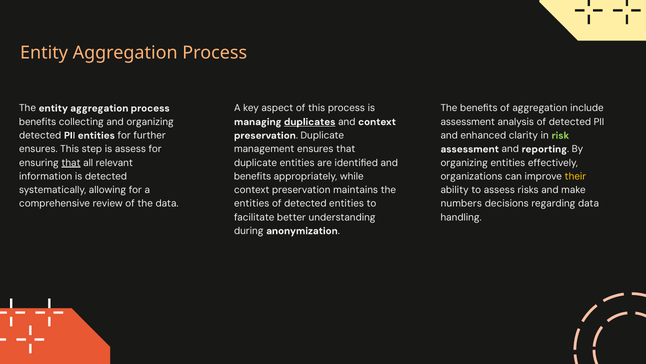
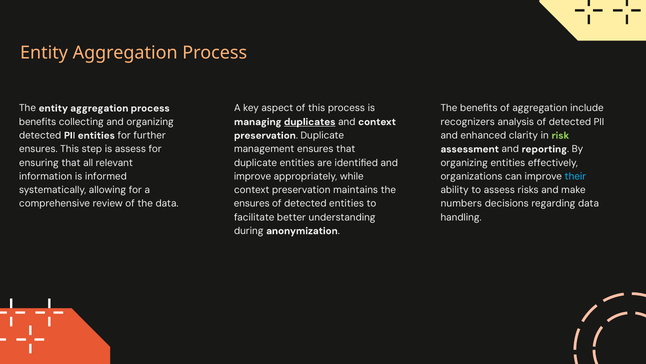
assessment at (468, 122): assessment -> recognizers
that at (71, 162) underline: present -> none
is detected: detected -> informed
benefits at (253, 176): benefits -> improve
their colour: yellow -> light blue
entities at (252, 203): entities -> ensures
